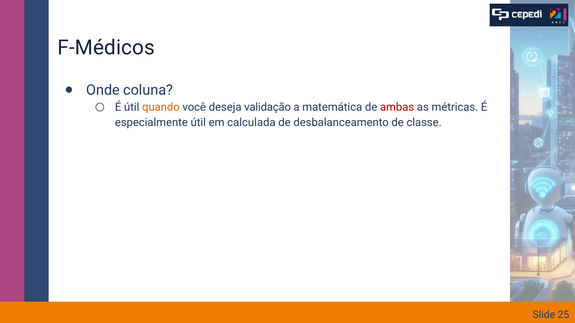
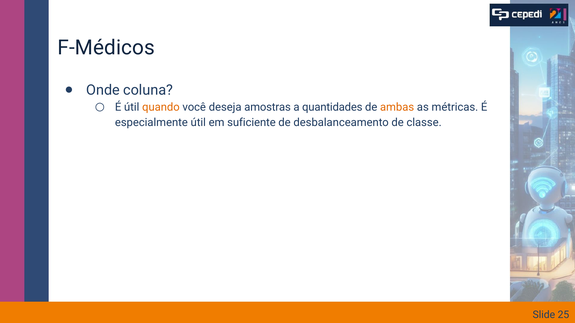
validação: validação -> amostras
matemática: matemática -> quantidades
ambas colour: red -> orange
calculada: calculada -> suficiente
